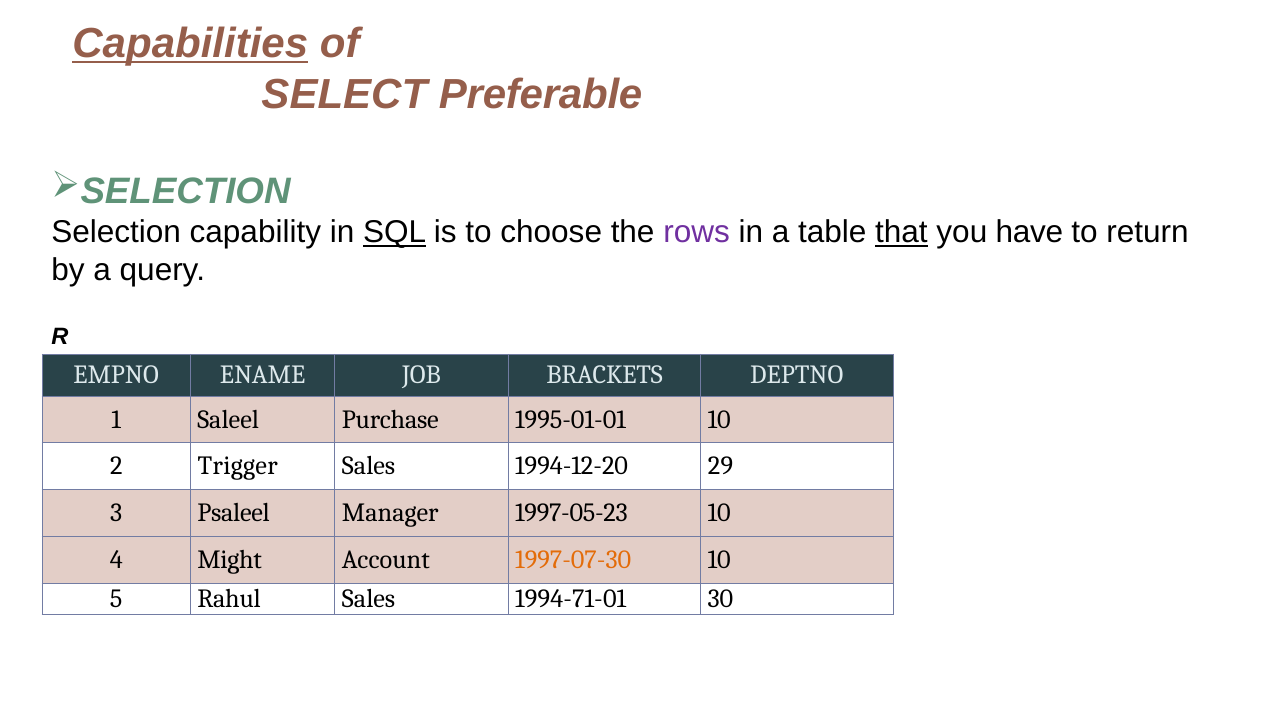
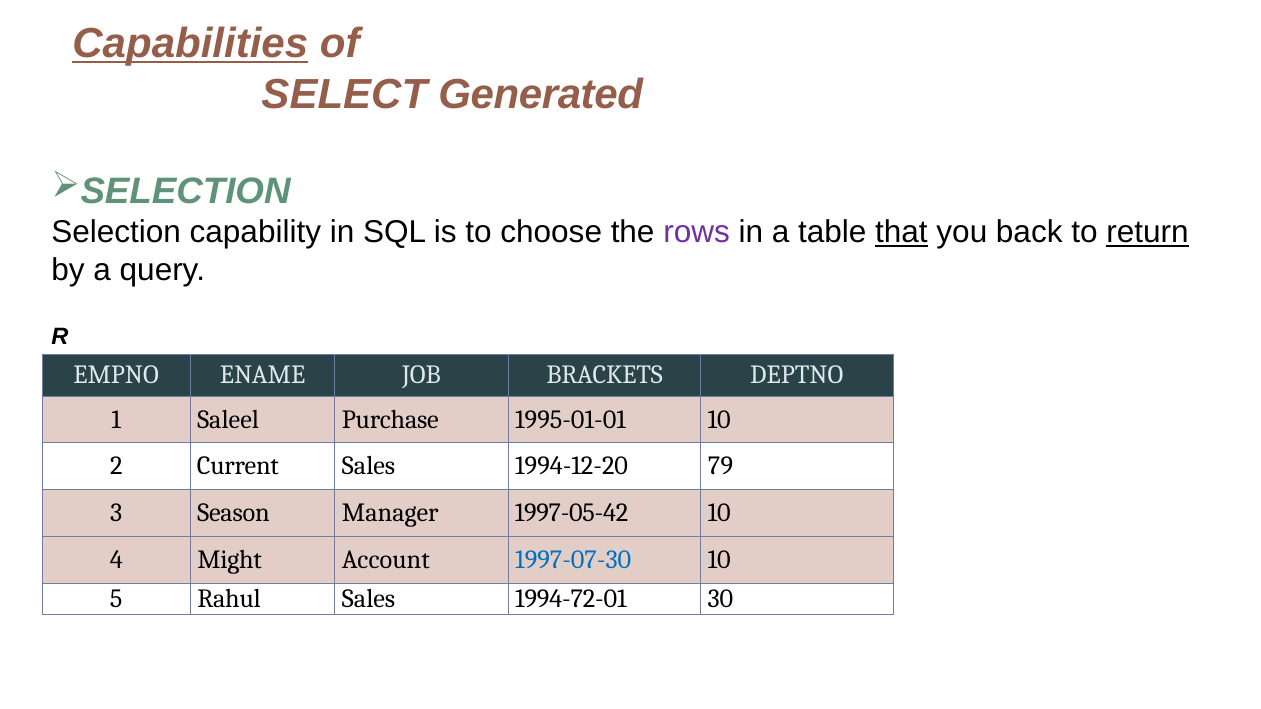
Preferable: Preferable -> Generated
SQL underline: present -> none
have: have -> back
return underline: none -> present
Trigger: Trigger -> Current
29: 29 -> 79
Psaleel: Psaleel -> Season
1997-05-23: 1997-05-23 -> 1997-05-42
1997-07-30 colour: orange -> blue
1994-71-01: 1994-71-01 -> 1994-72-01
